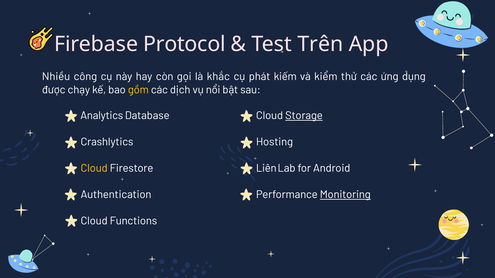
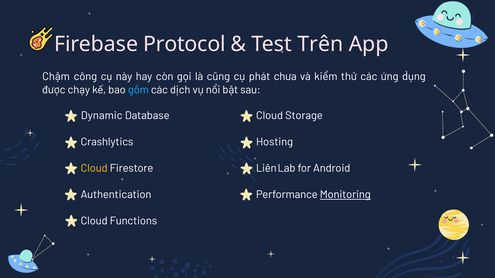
Nhiều: Nhiều -> Chậm
khắc: khắc -> cũng
kiếm: kiếm -> chưa
gồm colour: yellow -> light blue
Analytics: Analytics -> Dynamic
Storage underline: present -> none
